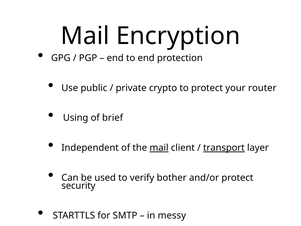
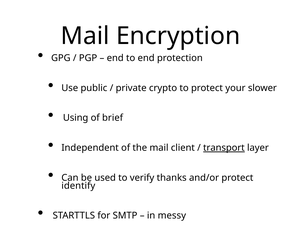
router: router -> slower
mail at (159, 148) underline: present -> none
bother: bother -> thanks
security: security -> identify
